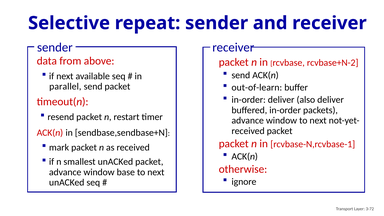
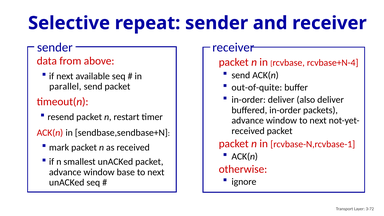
rcvbase+N-2: rcvbase+N-2 -> rcvbase+N-4
out-of-learn: out-of-learn -> out-of-quite
